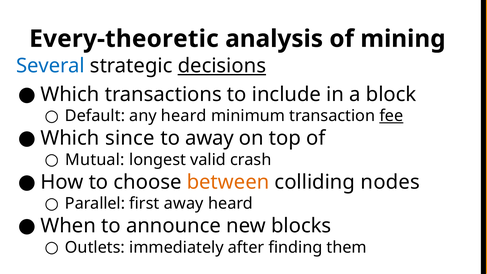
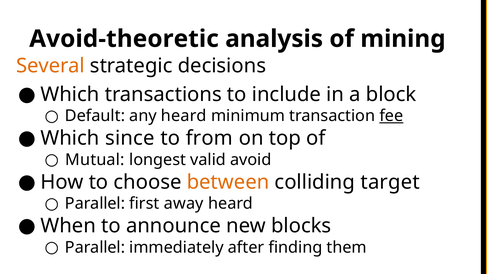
Every-theoretic: Every-theoretic -> Avoid-theoretic
Several colour: blue -> orange
decisions underline: present -> none
to away: away -> from
crash: crash -> avoid
nodes: nodes -> target
Outlets at (95, 247): Outlets -> Parallel
